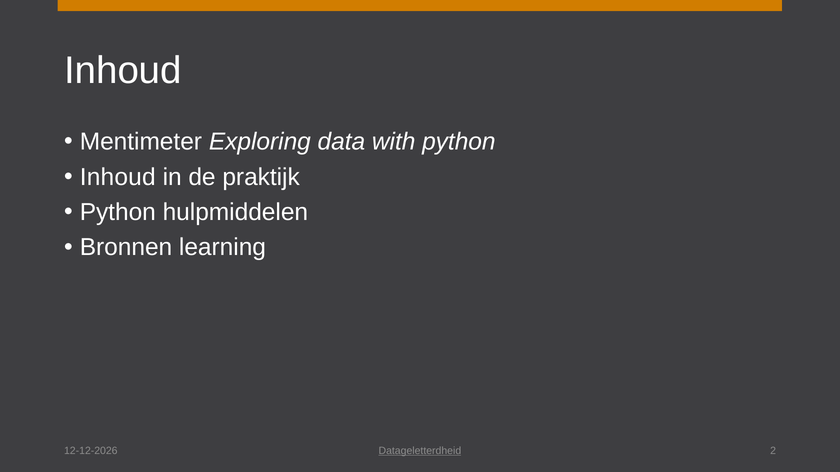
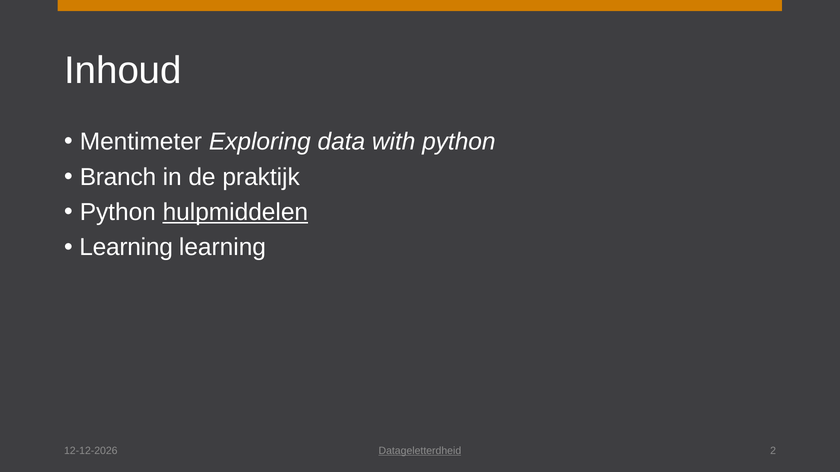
Inhoud at (118, 177): Inhoud -> Branch
hulpmiddelen underline: none -> present
Bronnen at (126, 248): Bronnen -> Learning
